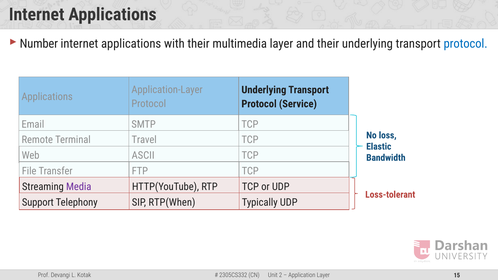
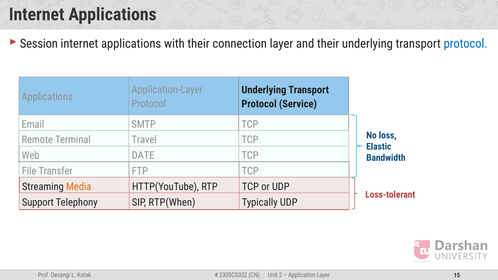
Number: Number -> Session
multimedia: multimedia -> connection
ASCII: ASCII -> DATE
Media colour: purple -> orange
